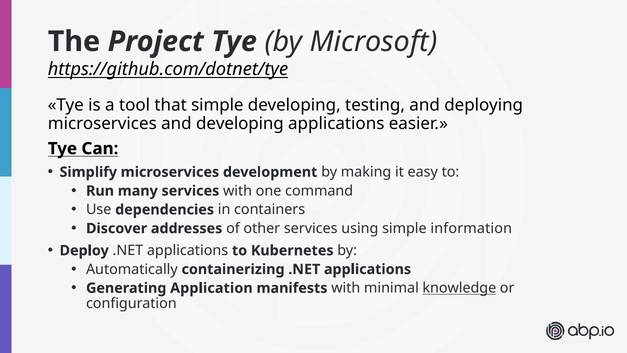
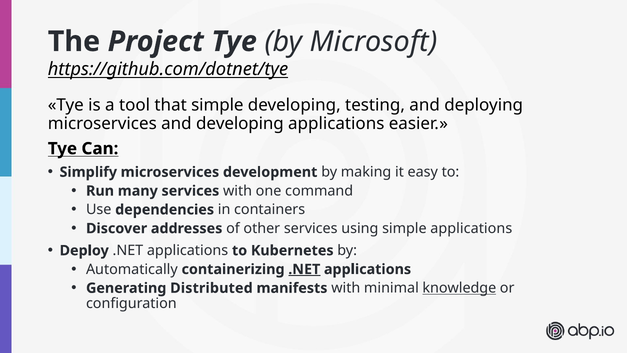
simple information: information -> applications
.NET at (304, 269) underline: none -> present
Application: Application -> Distributed
